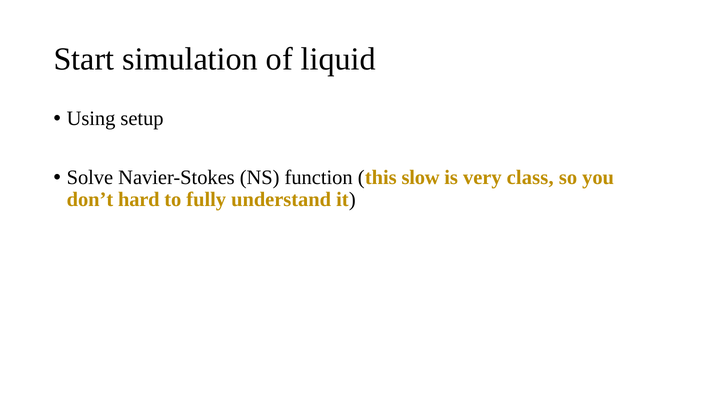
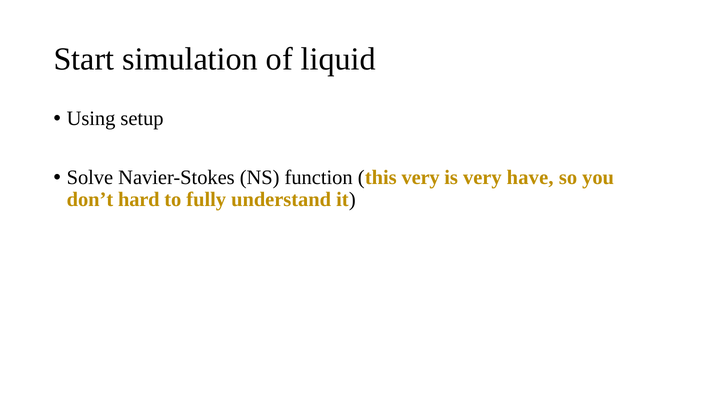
this slow: slow -> very
class: class -> have
